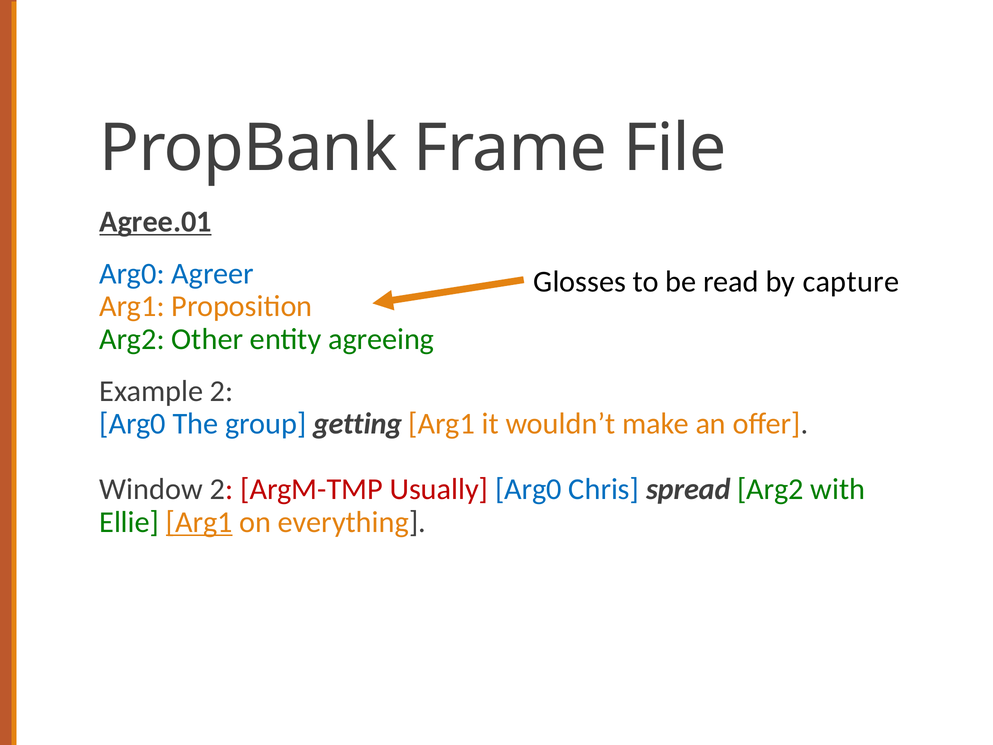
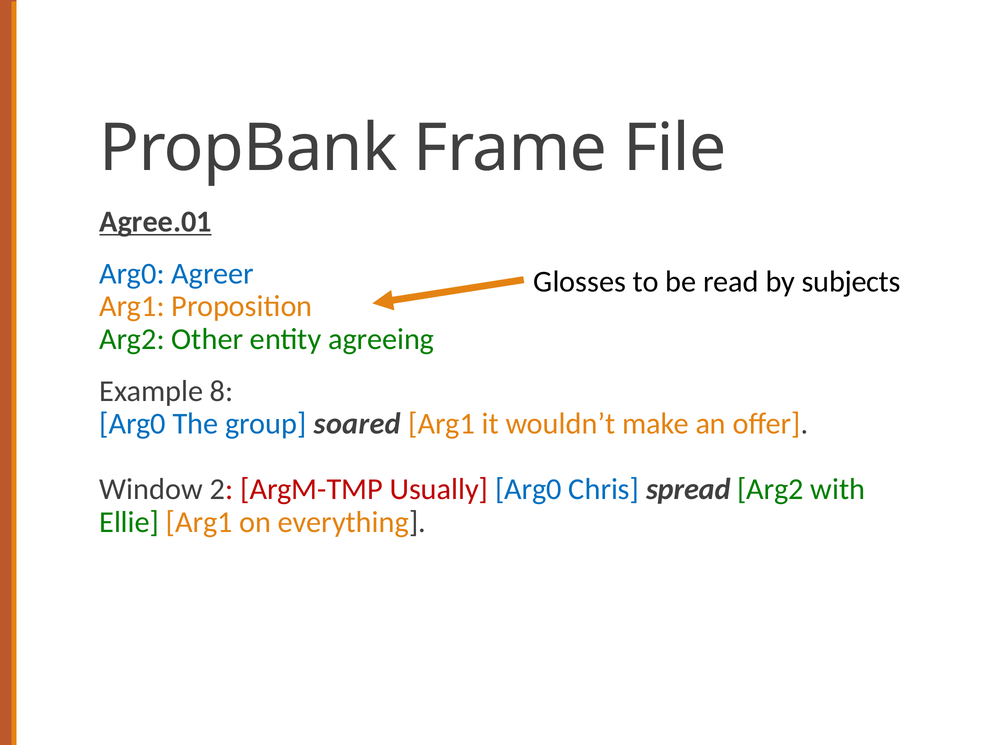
capture: capture -> subjects
Example 2: 2 -> 8
getting: getting -> soared
Arg1 at (199, 522) underline: present -> none
